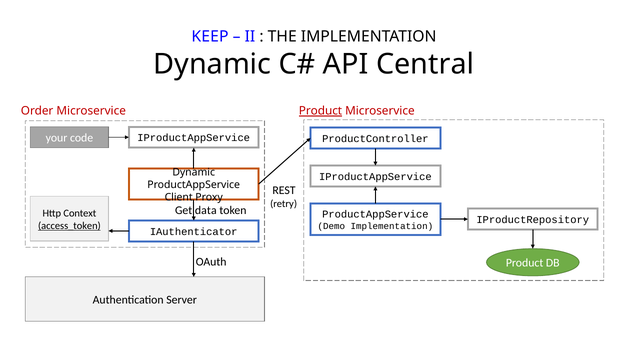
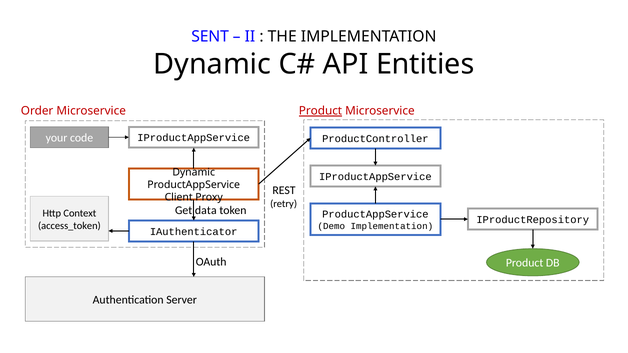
KEEP: KEEP -> SENT
Central: Central -> Entities
access_token underline: present -> none
